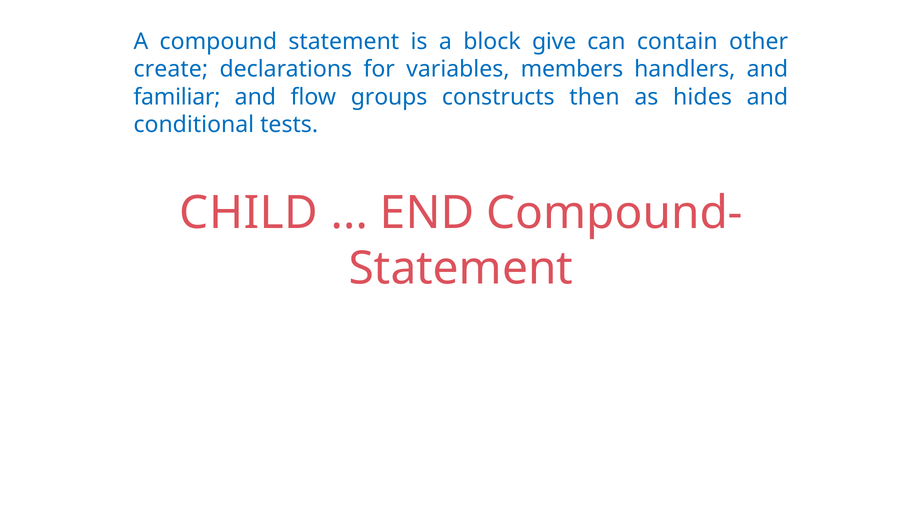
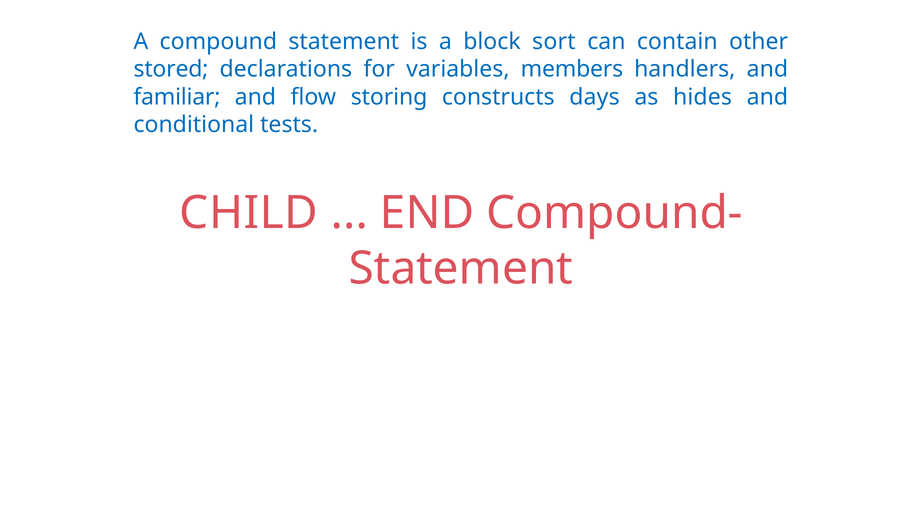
give: give -> sort
create: create -> stored
groups: groups -> storing
then: then -> days
